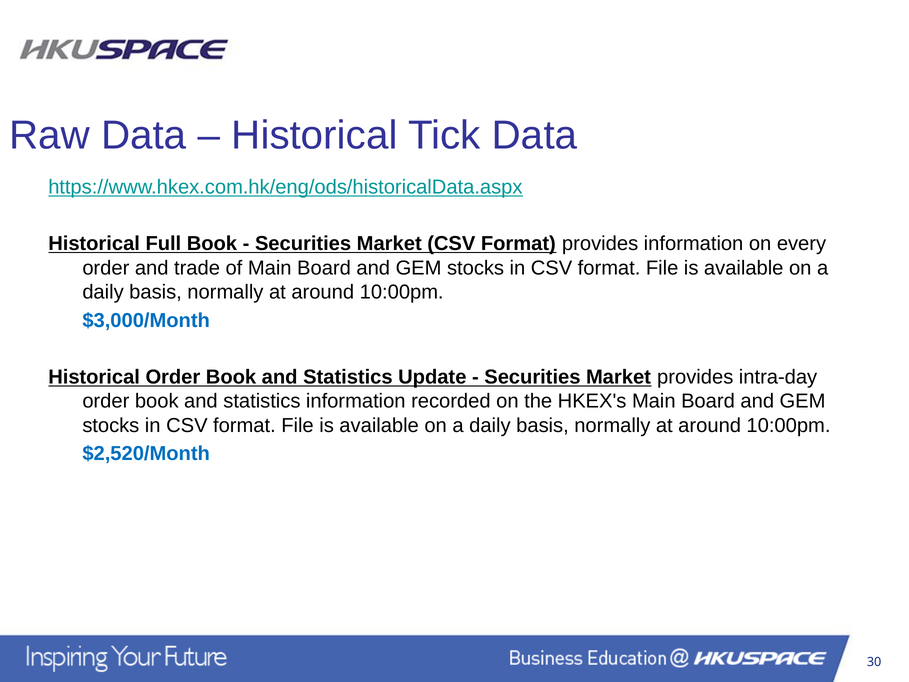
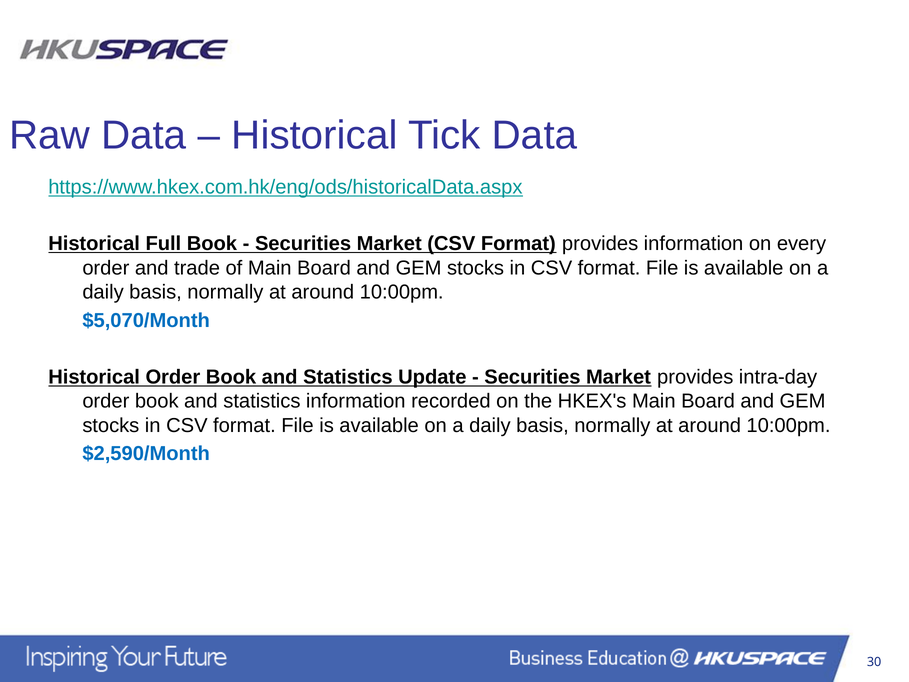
$3,000/Month: $3,000/Month -> $5,070/Month
$2,520/Month: $2,520/Month -> $2,590/Month
